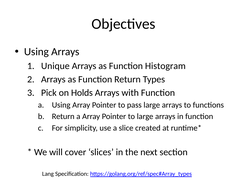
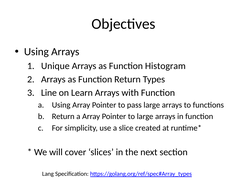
Pick: Pick -> Line
Holds: Holds -> Learn
